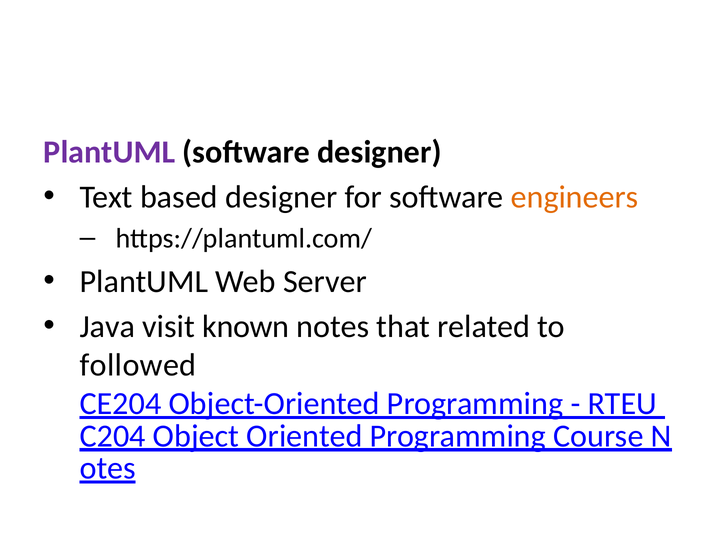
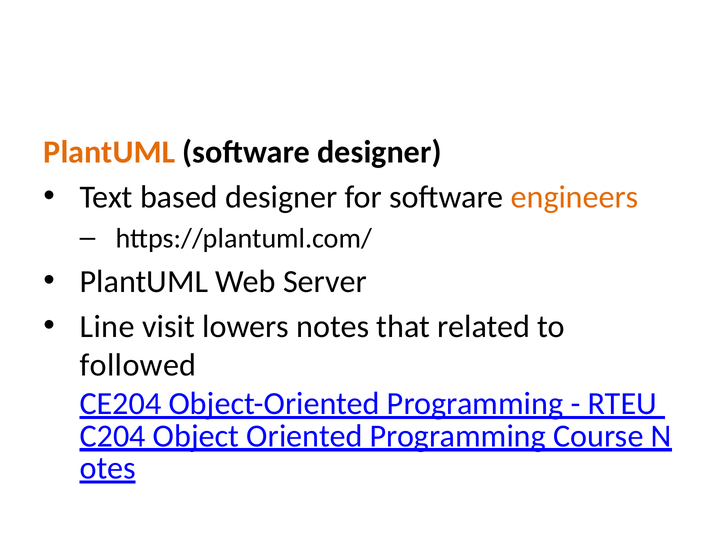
PlantUML at (109, 152) colour: purple -> orange
Java: Java -> Line
known: known -> lowers
